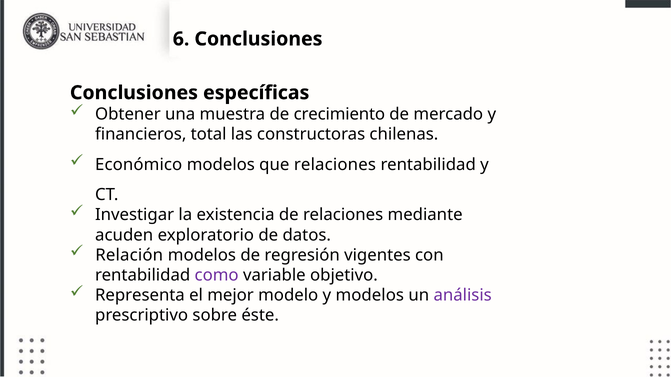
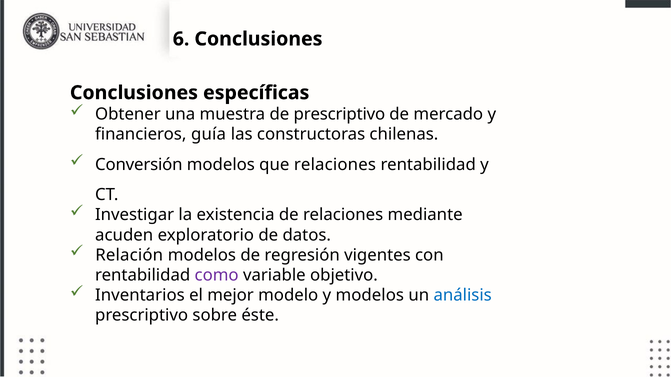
de crecimiento: crecimiento -> prescriptivo
total: total -> guía
Económico: Económico -> Conversión
Representa: Representa -> Inventarios
análisis colour: purple -> blue
